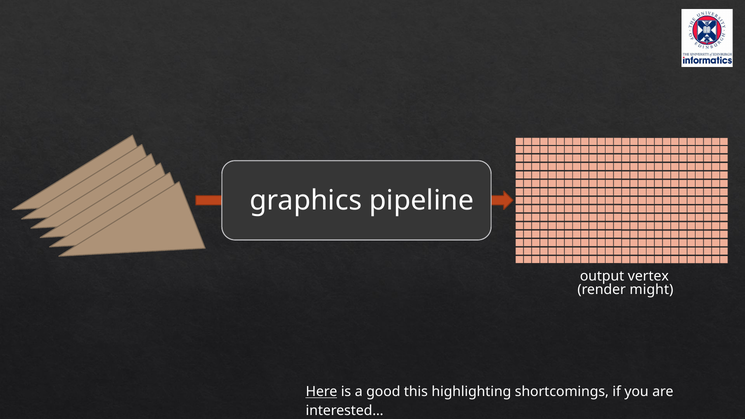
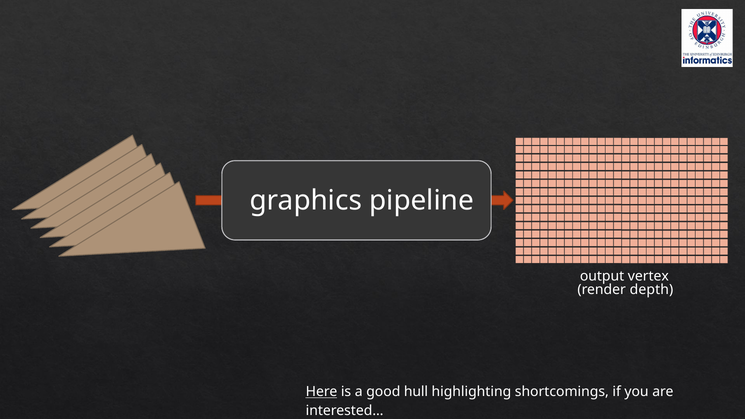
might: might -> depth
this: this -> hull
